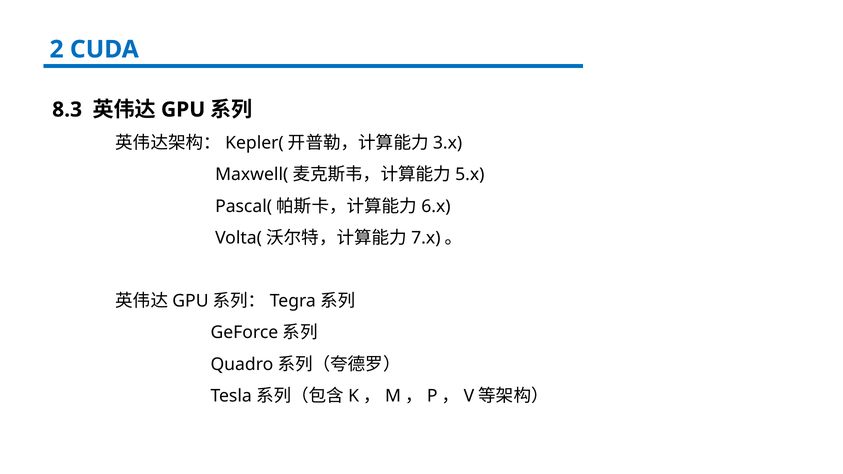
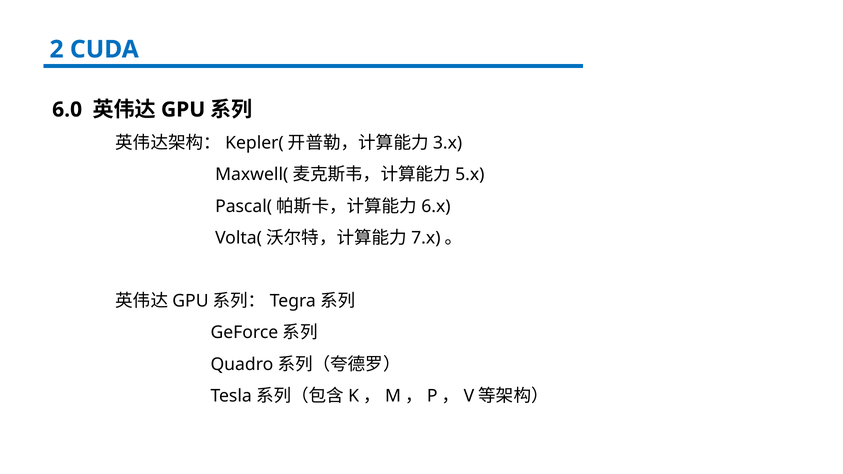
8.3: 8.3 -> 6.0
